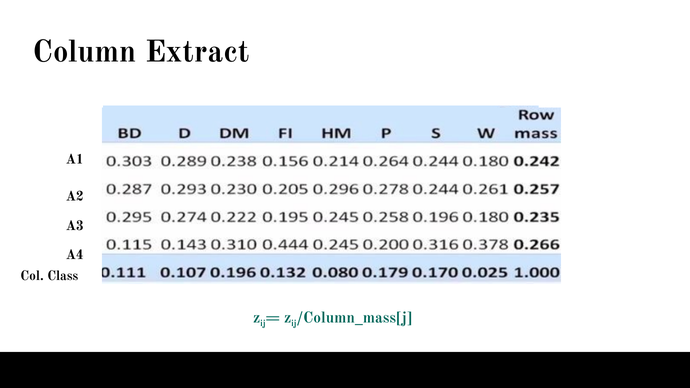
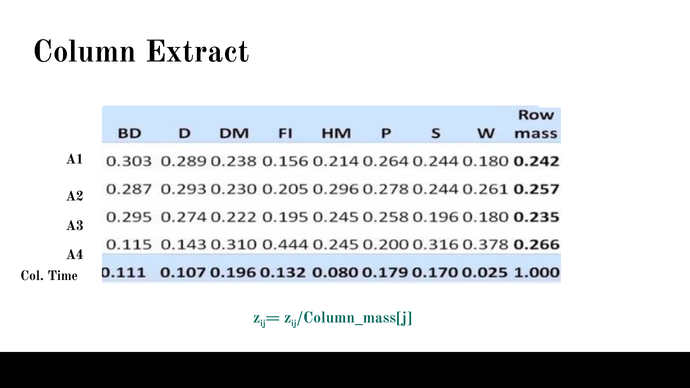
Class: Class -> Time
